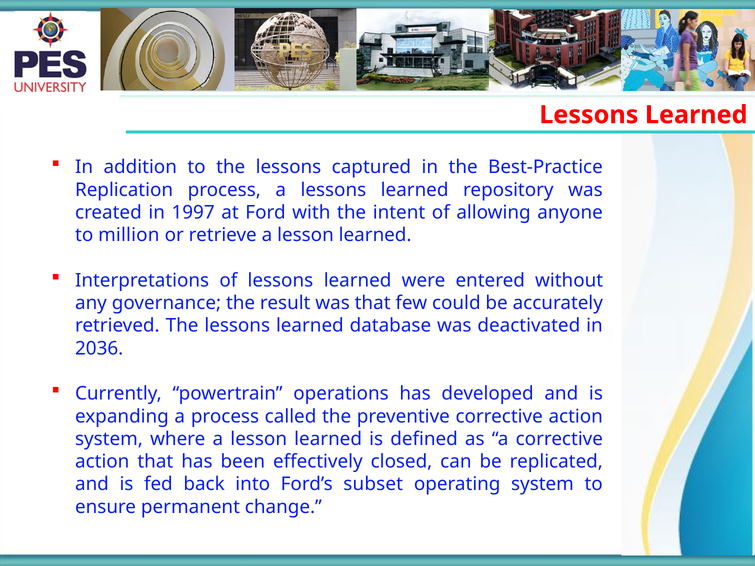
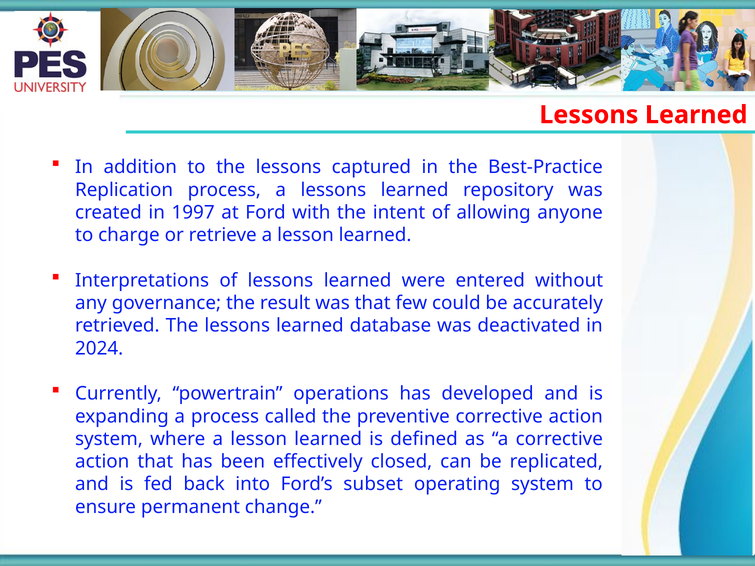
million: million -> charge
2036: 2036 -> 2024
